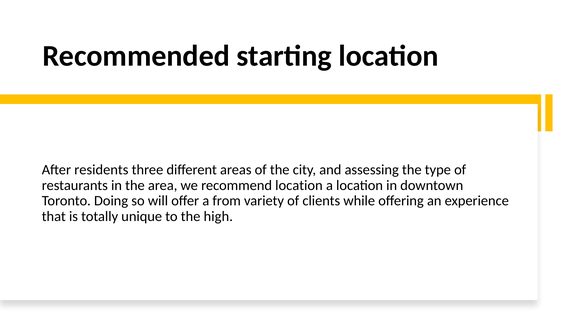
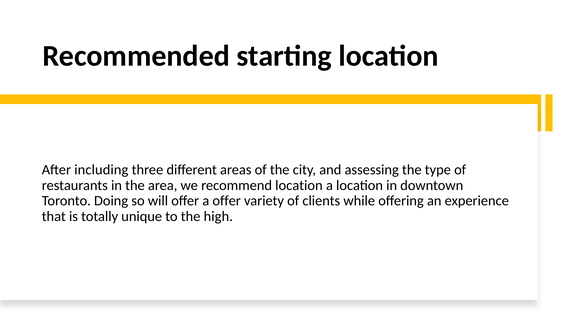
residents: residents -> including
a from: from -> offer
